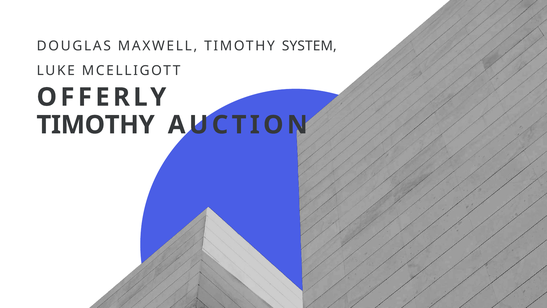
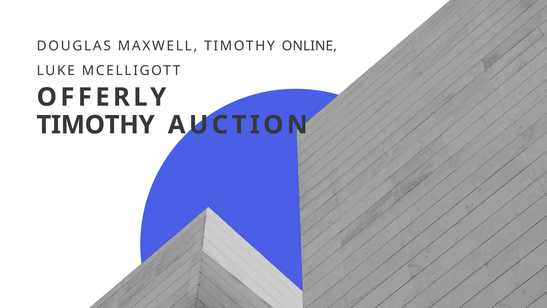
SYSTEM: SYSTEM -> ONLINE
